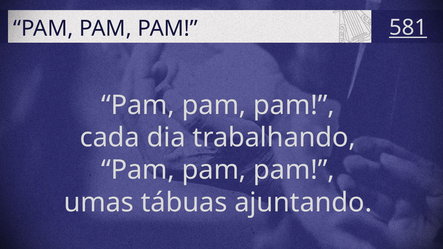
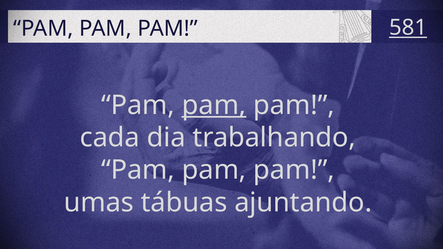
pam at (214, 105) underline: none -> present
